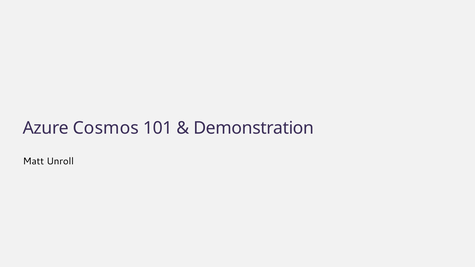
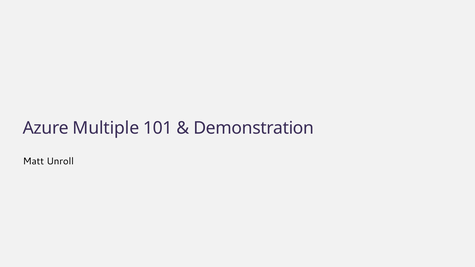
Cosmos: Cosmos -> Multiple
